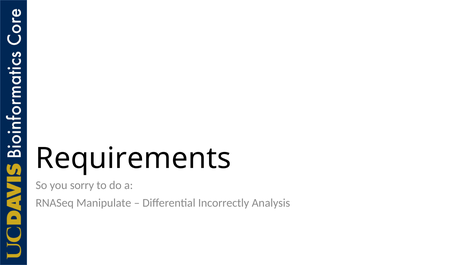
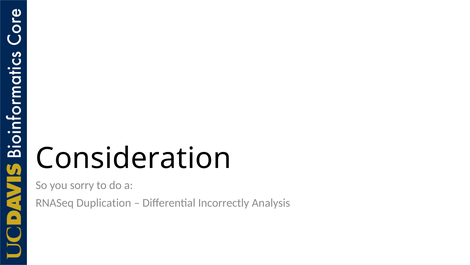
Requirements: Requirements -> Consideration
Manipulate: Manipulate -> Duplication
